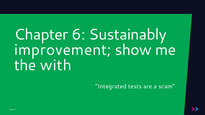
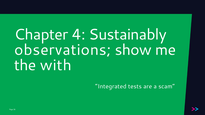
6: 6 -> 4
improvement: improvement -> observations
